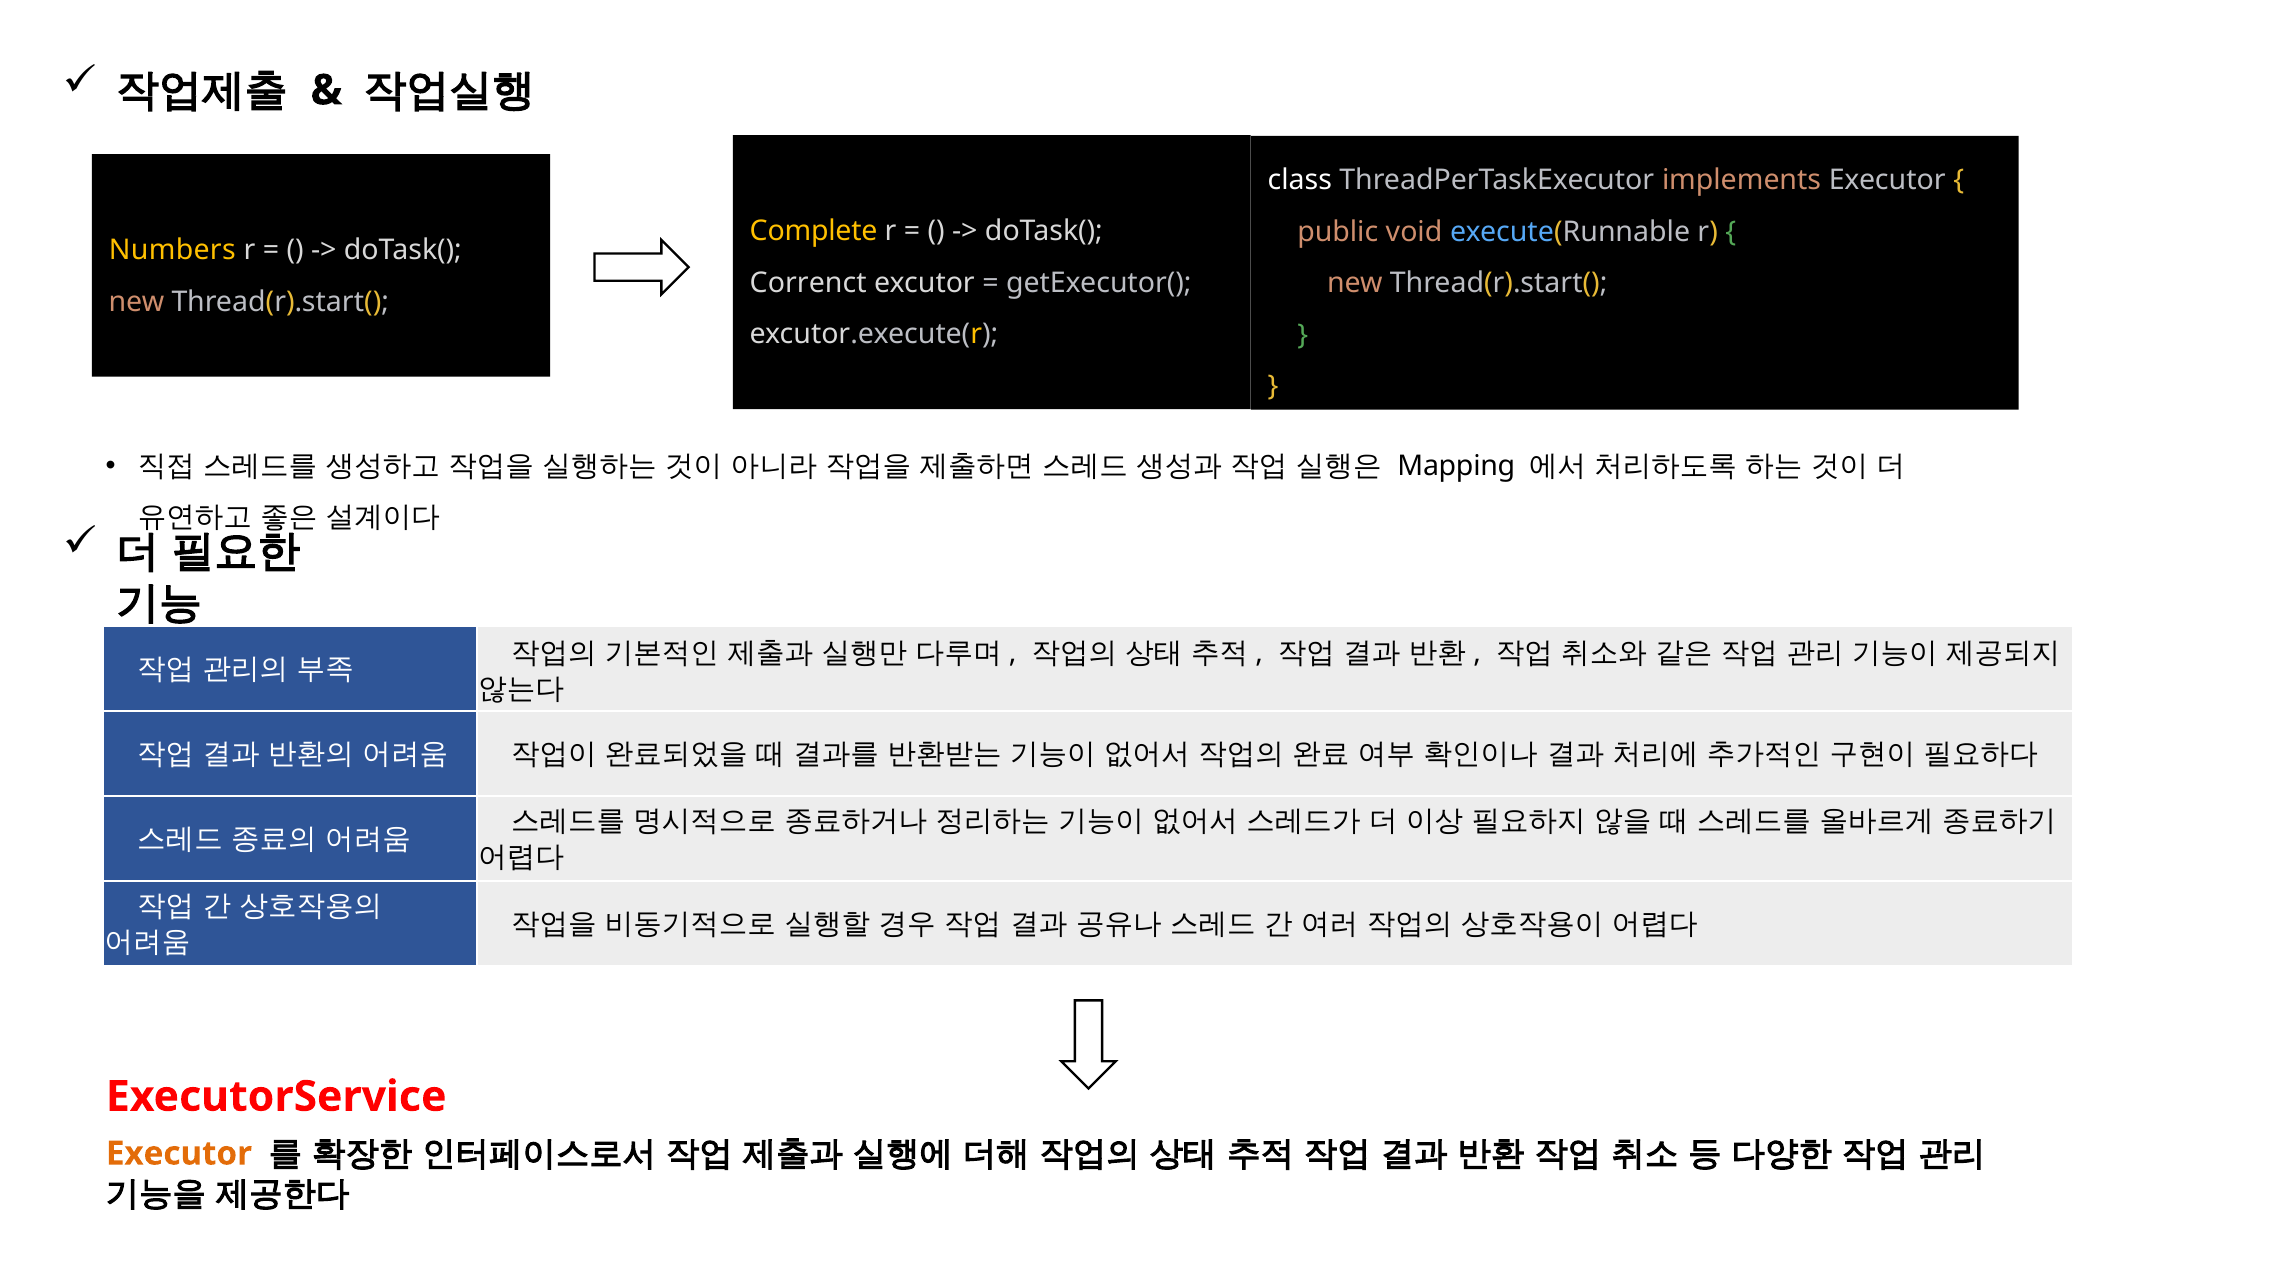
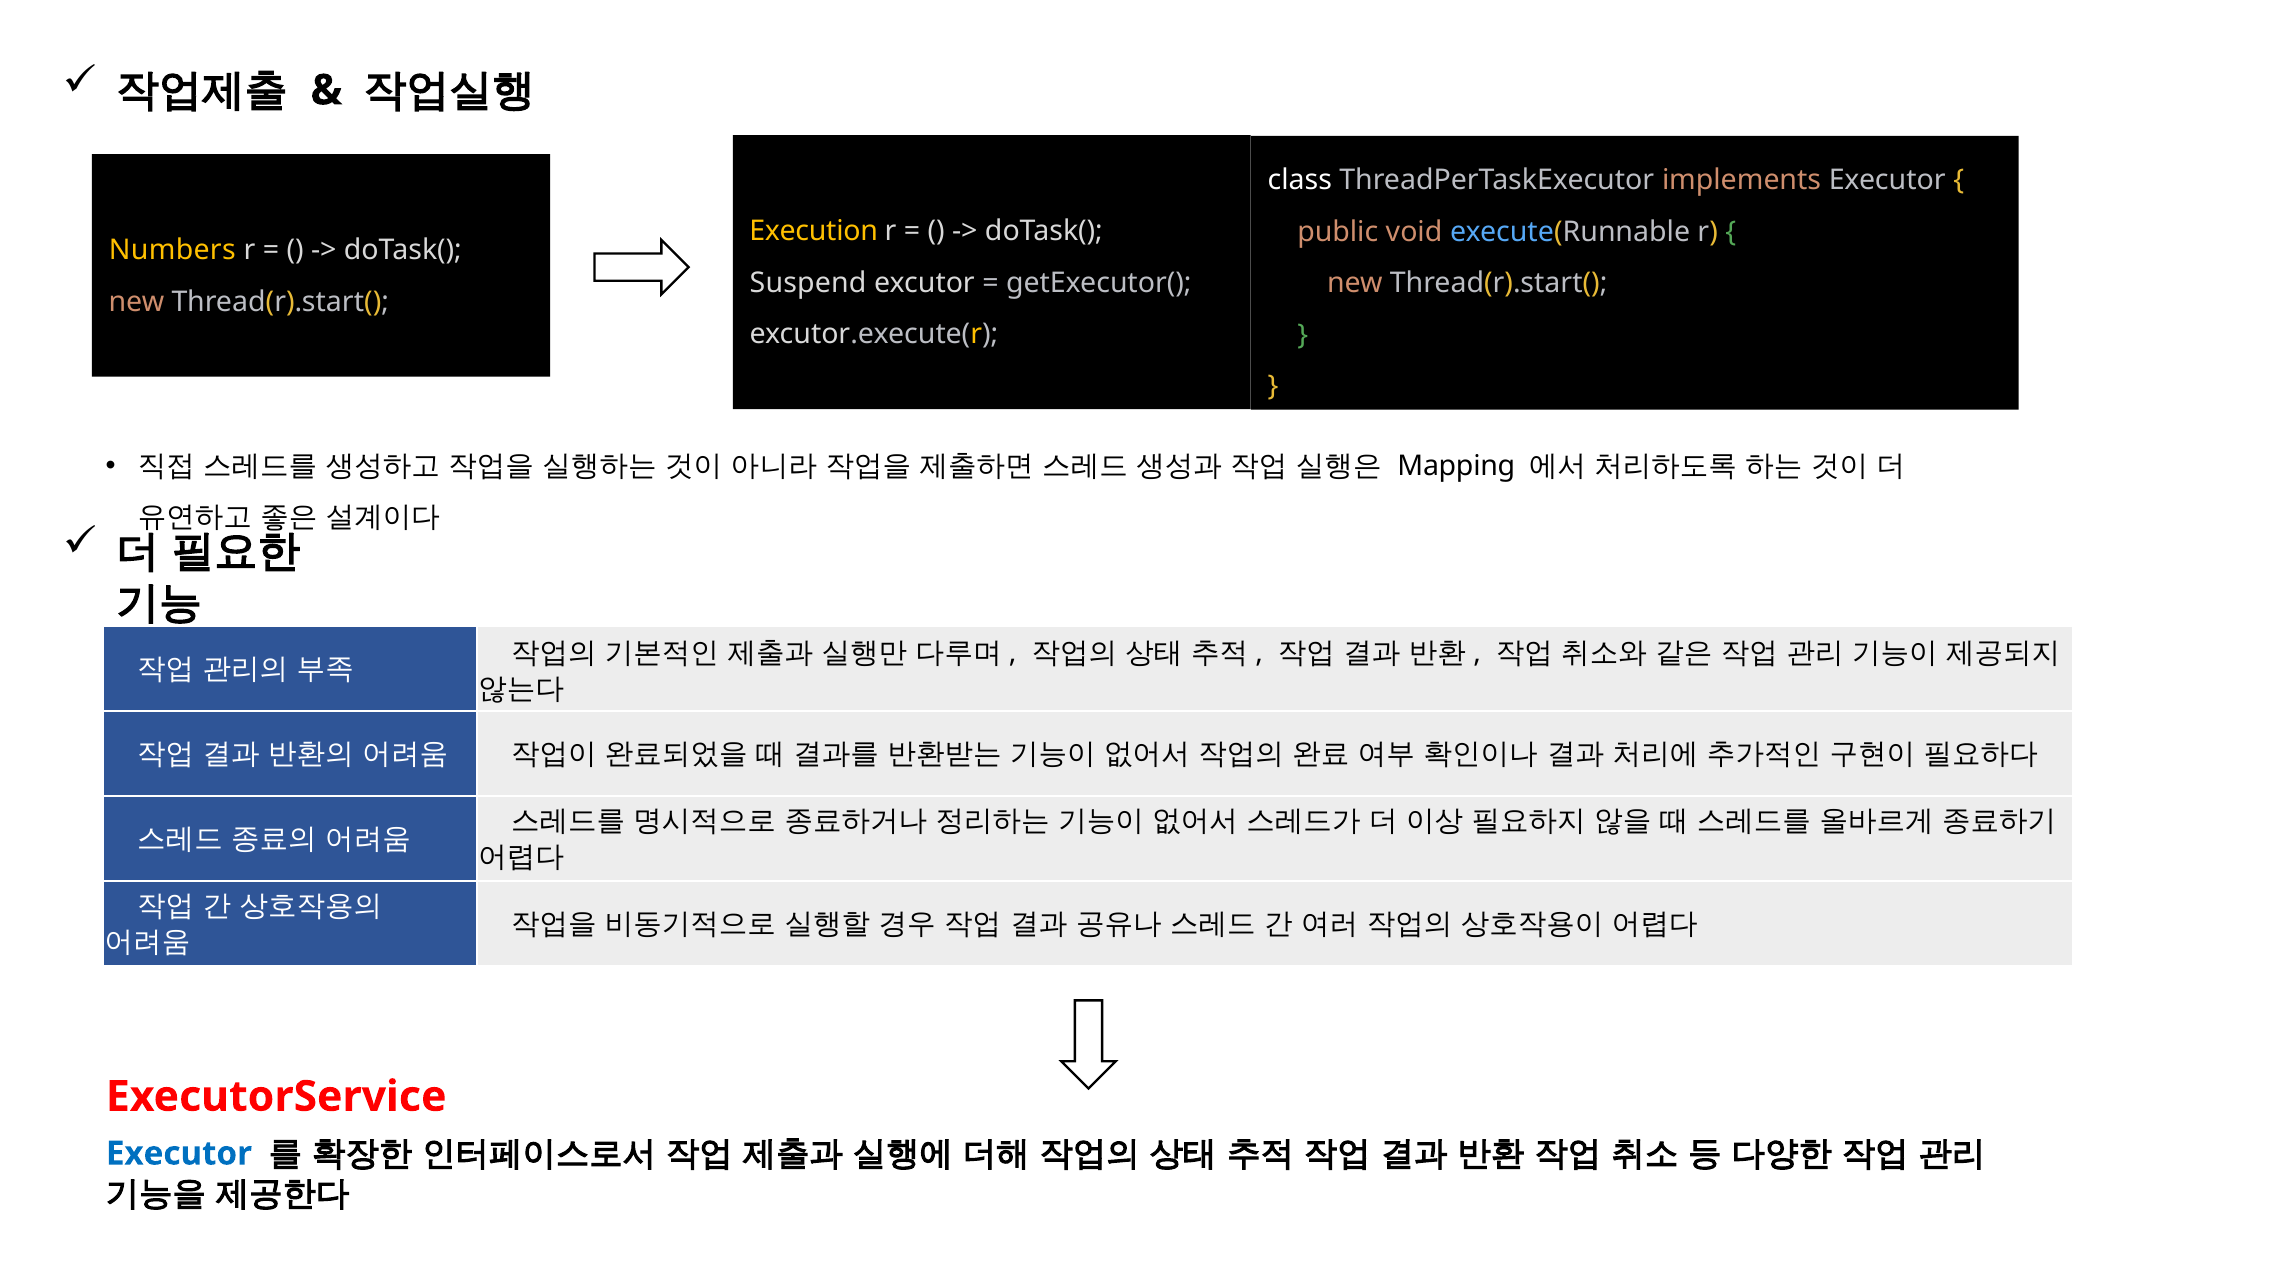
Complete: Complete -> Execution
Correnct: Correnct -> Suspend
Executor at (179, 1153) colour: orange -> blue
